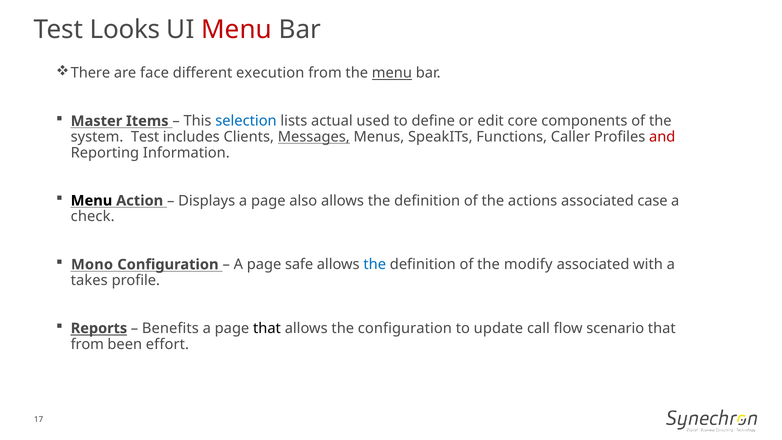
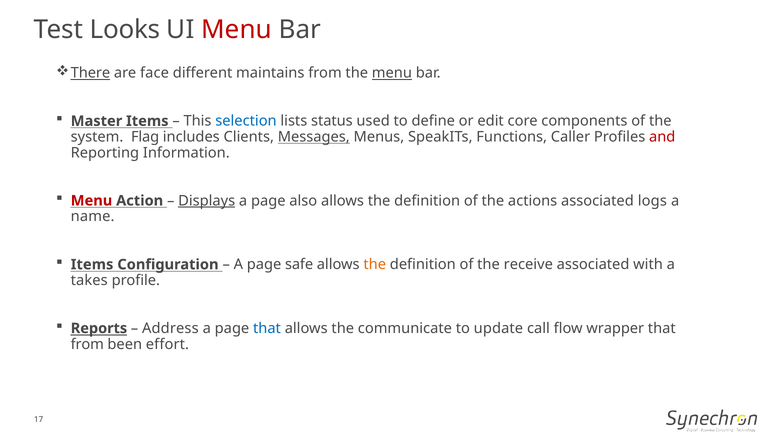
There underline: none -> present
execution: execution -> maintains
actual: actual -> status
system Test: Test -> Flag
Menu at (92, 201) colour: black -> red
Displays underline: none -> present
case: case -> logs
check: check -> name
Mono at (92, 264): Mono -> Items
the at (375, 264) colour: blue -> orange
modify: modify -> receive
Benefits: Benefits -> Address
that at (267, 328) colour: black -> blue
the configuration: configuration -> communicate
scenario: scenario -> wrapper
